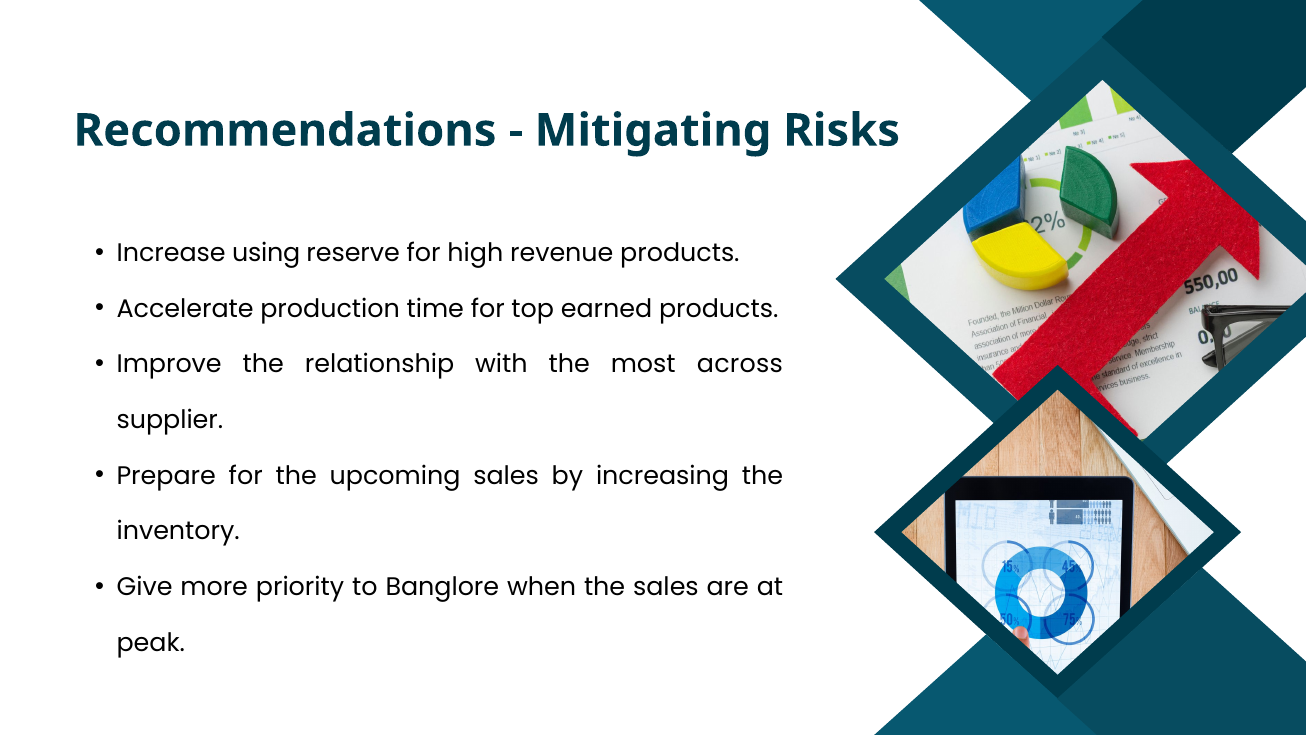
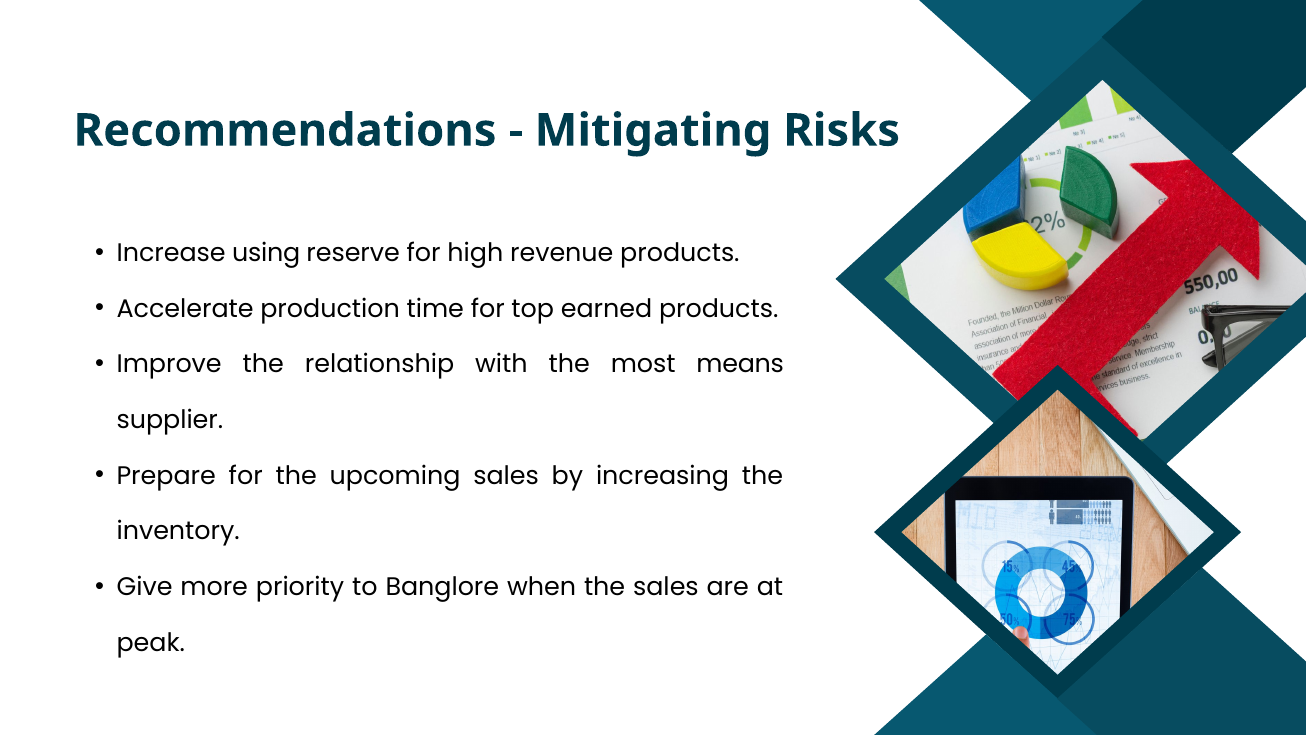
across: across -> means
